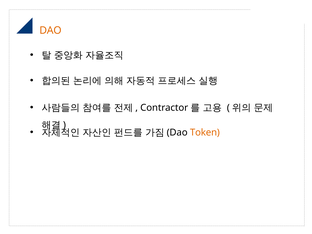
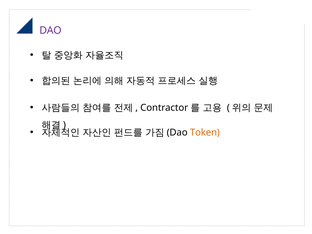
DAO at (50, 30) colour: orange -> purple
